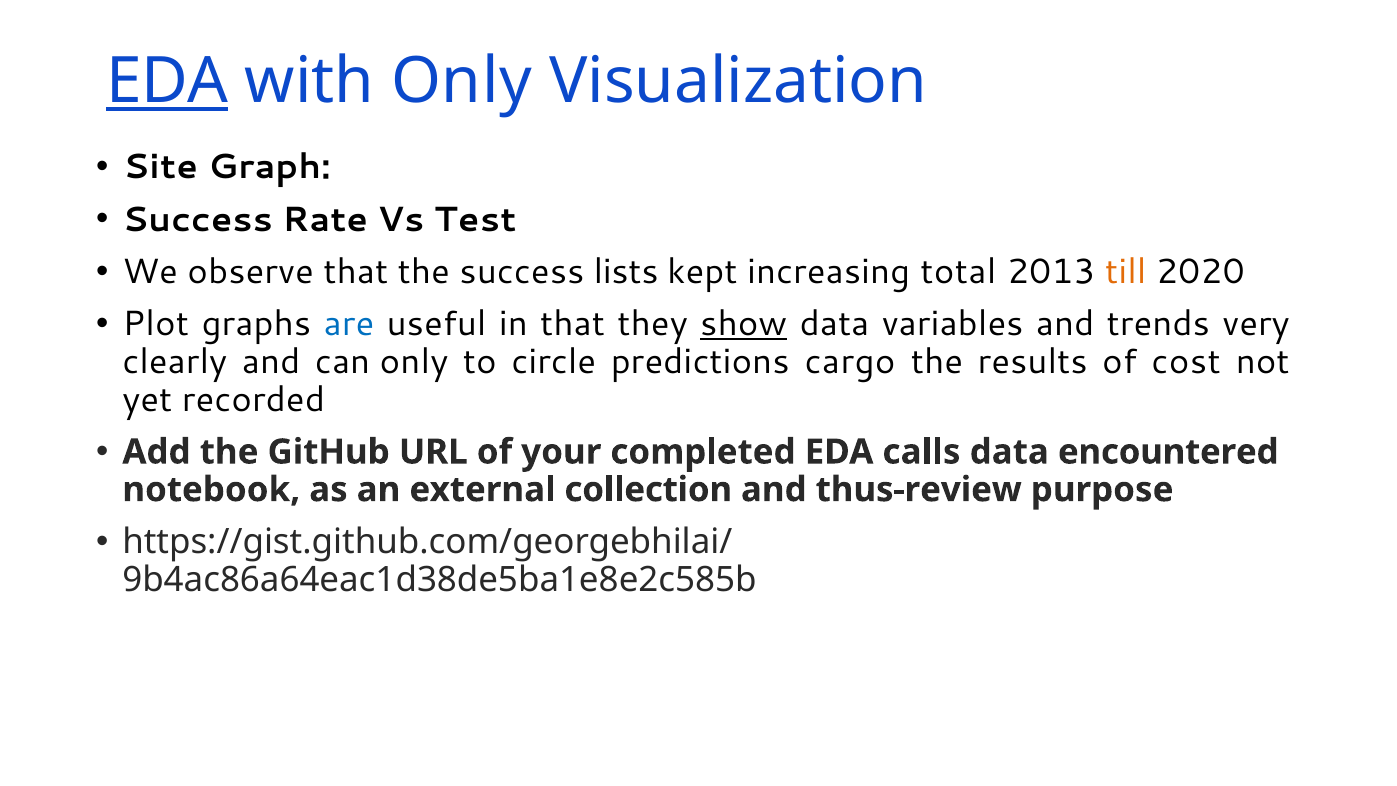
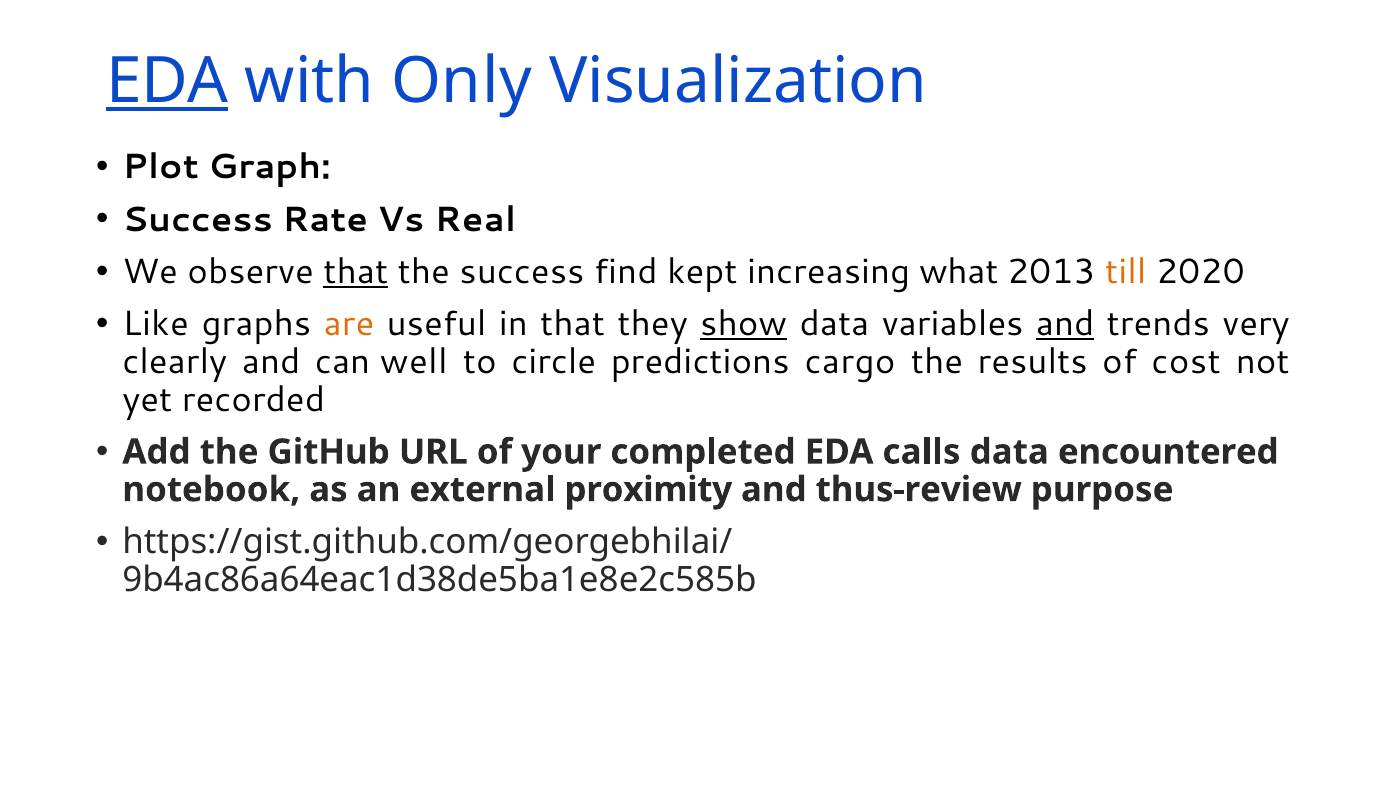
Site: Site -> Plot
Test: Test -> Real
that at (356, 272) underline: none -> present
lists: lists -> find
total: total -> what
Plot: Plot -> Like
are colour: blue -> orange
and at (1065, 324) underline: none -> present
can only: only -> well
collection: collection -> proximity
